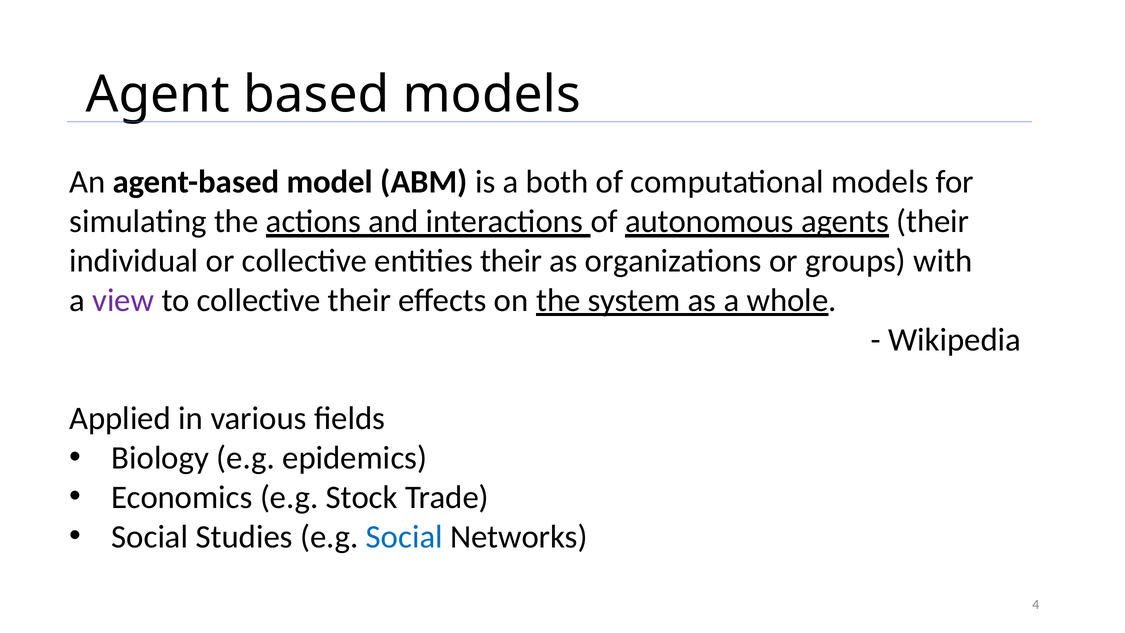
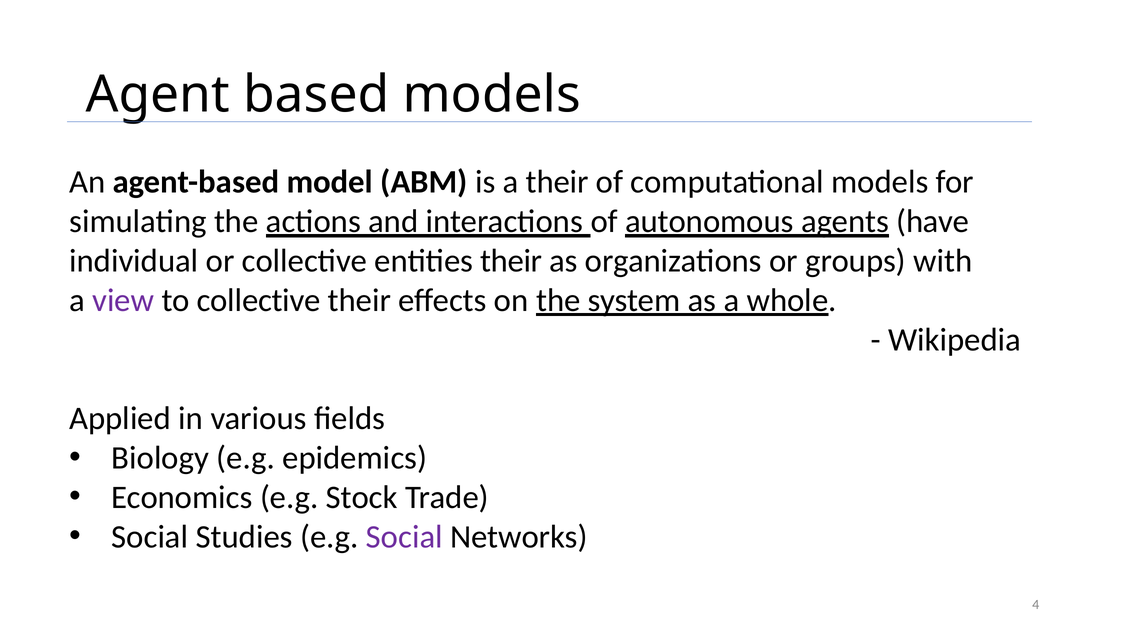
a both: both -> their
agents their: their -> have
Social at (404, 537) colour: blue -> purple
